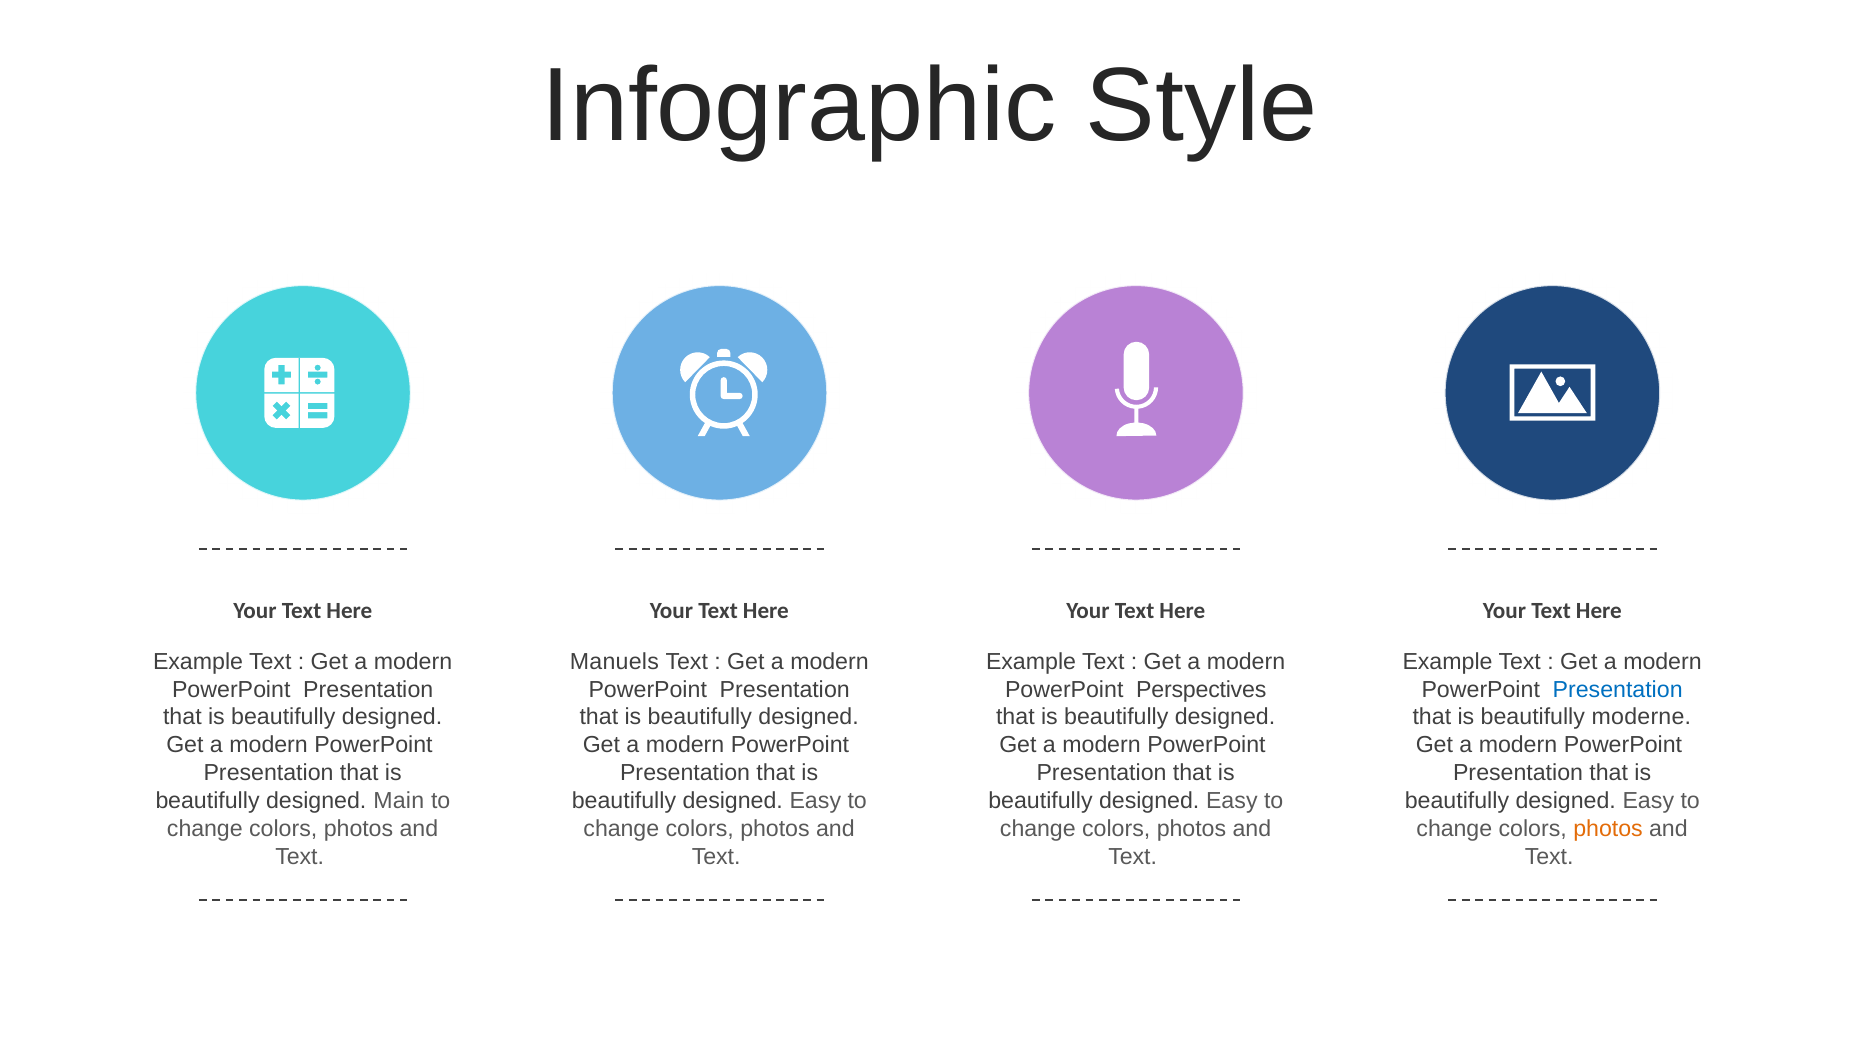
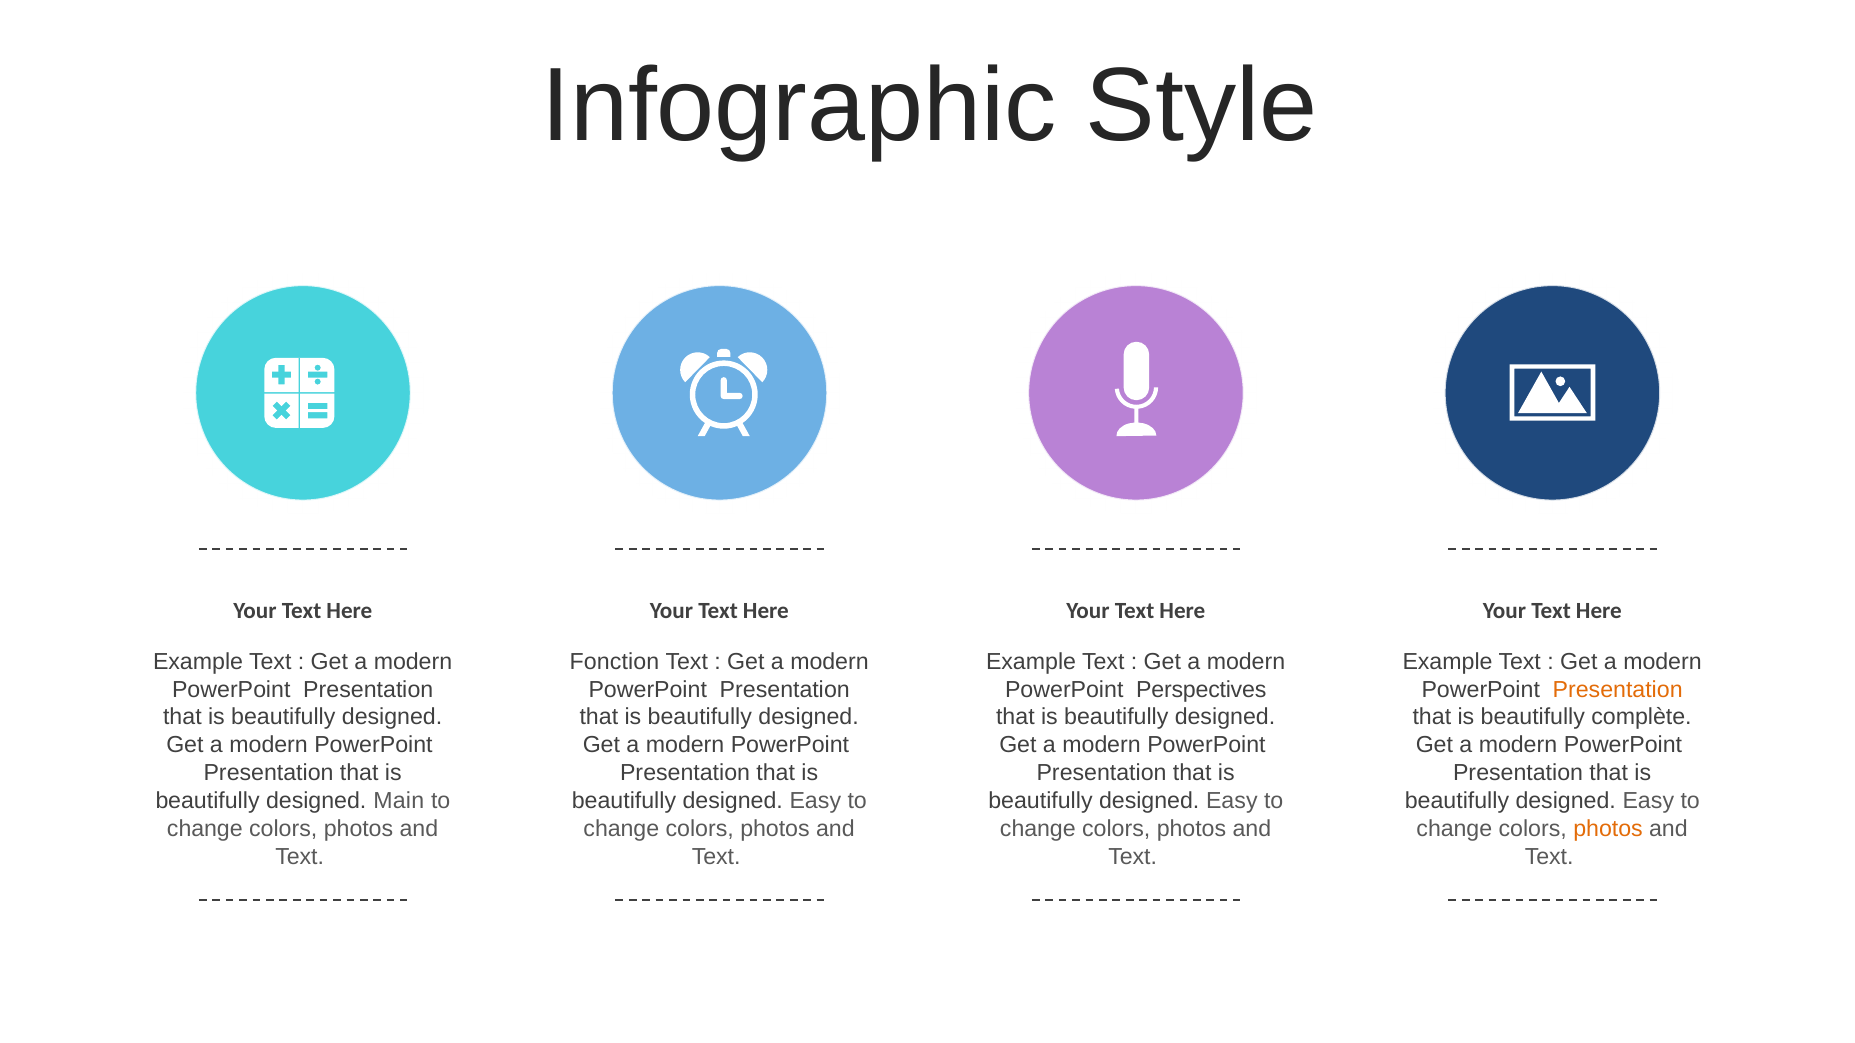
Manuels: Manuels -> Fonction
Presentation at (1618, 690) colour: blue -> orange
moderne: moderne -> complète
